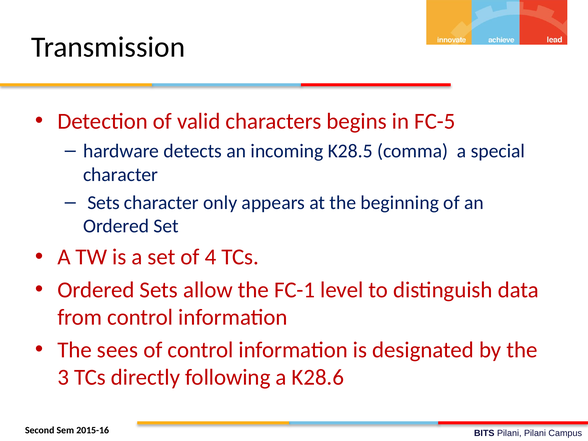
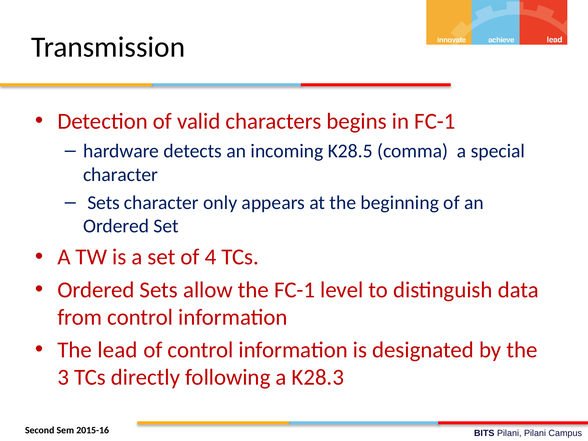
in FC-5: FC-5 -> FC-1
sees: sees -> lead
K28.6: K28.6 -> K28.3
